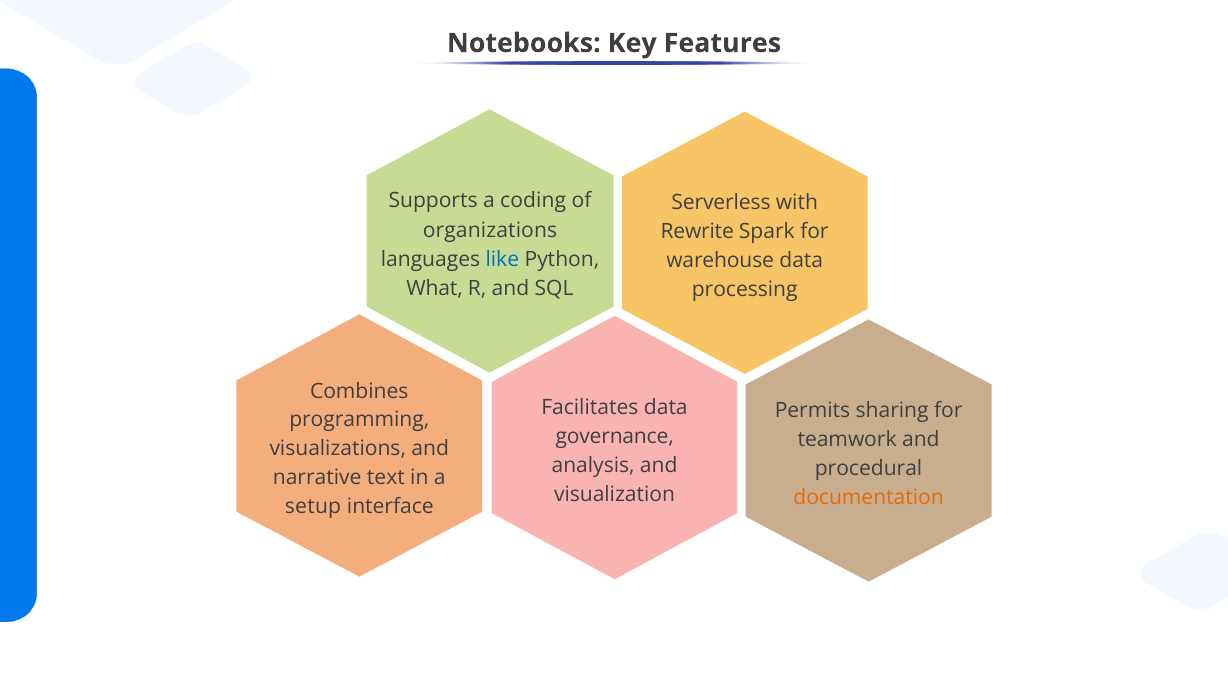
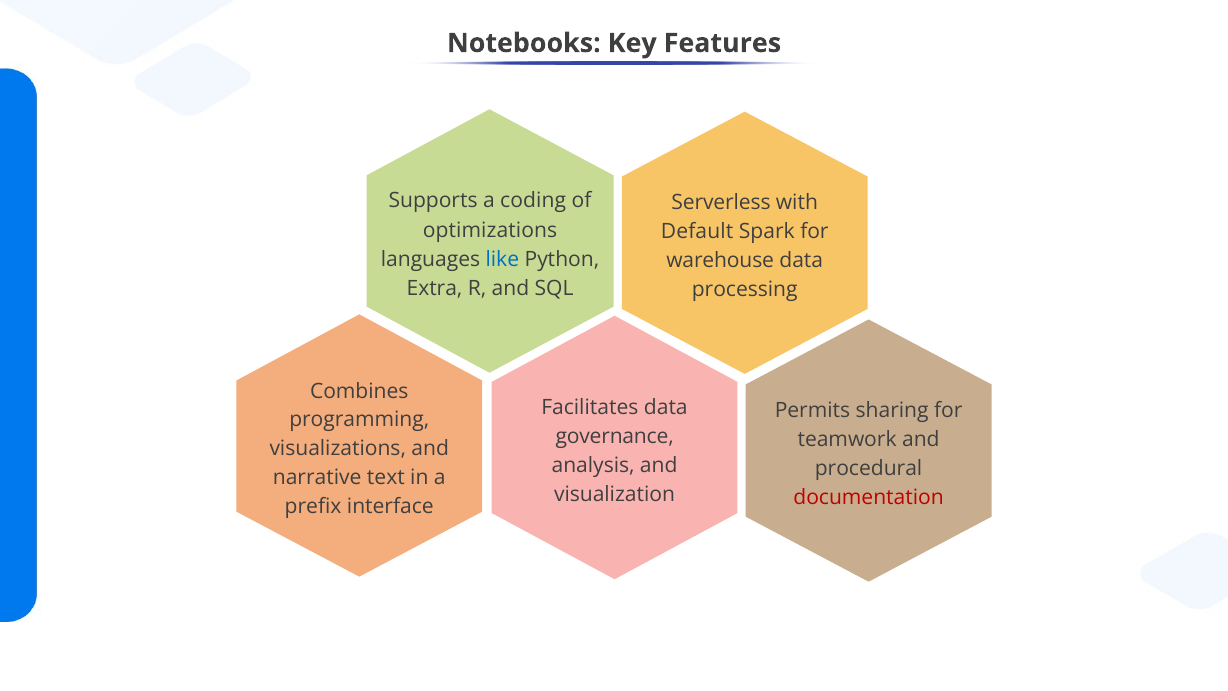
organizations: organizations -> optimizations
Rewrite: Rewrite -> Default
What: What -> Extra
documentation colour: orange -> red
setup: setup -> prefix
